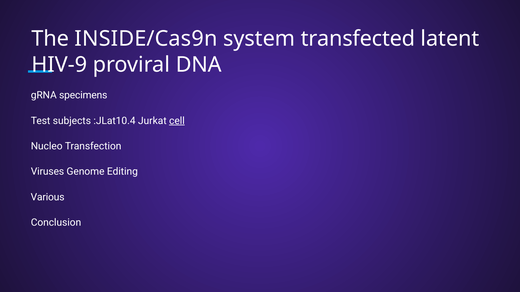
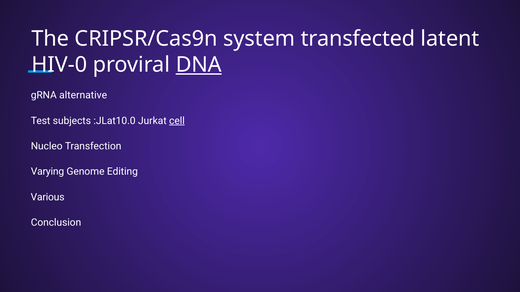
INSIDE/Cas9n: INSIDE/Cas9n -> CRIPSR/Cas9n
HIV-9: HIV-9 -> HIV-0
DNA underline: none -> present
specimens: specimens -> alternative
:JLat10.4: :JLat10.4 -> :JLat10.0
Viruses: Viruses -> Varying
